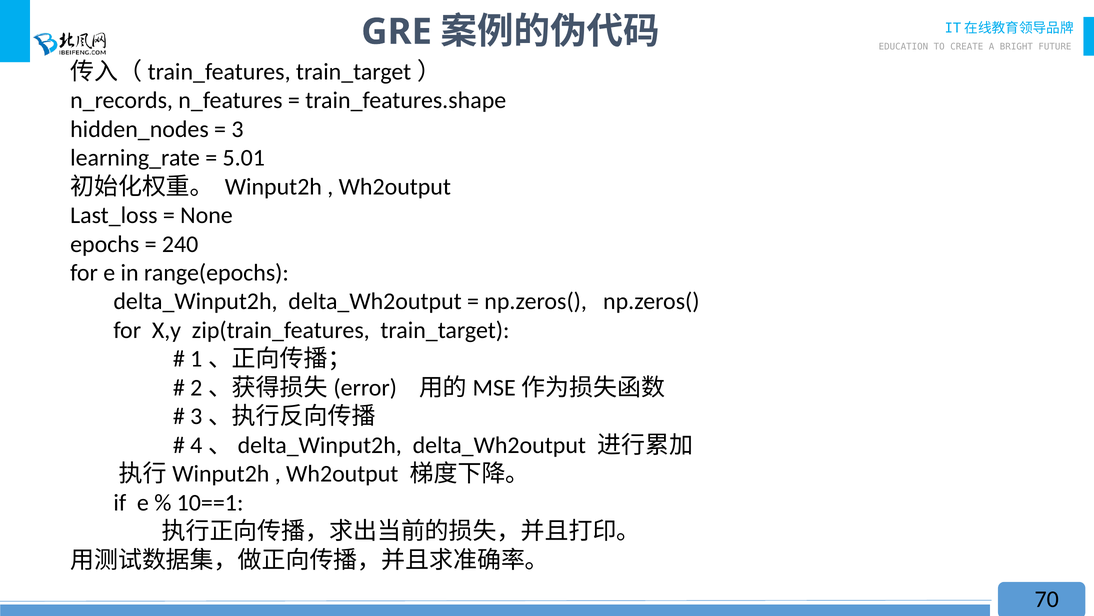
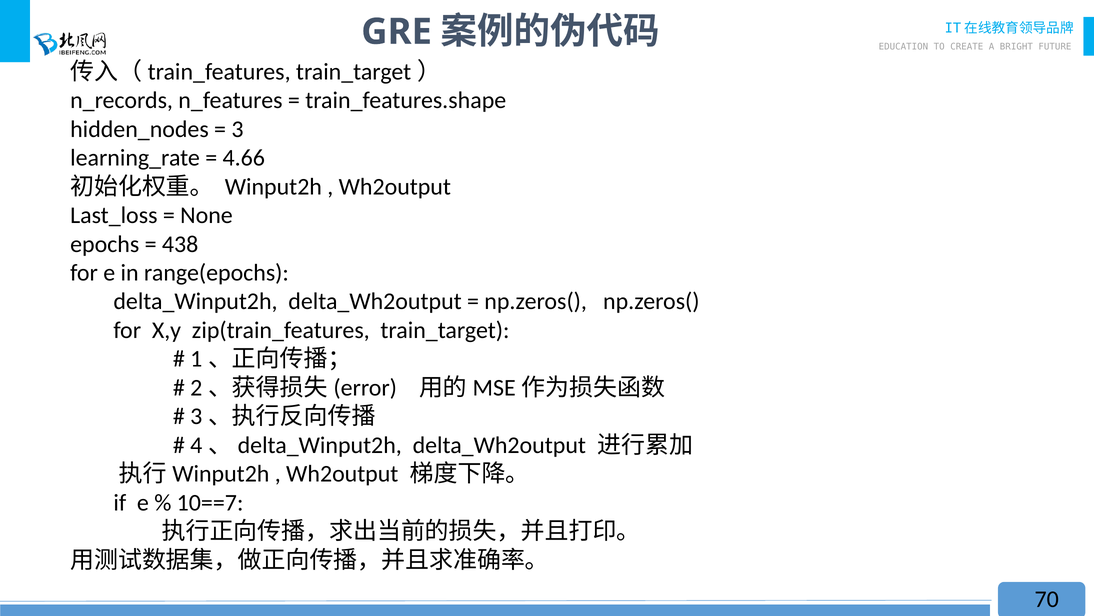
5.01: 5.01 -> 4.66
240: 240 -> 438
10==1: 10==1 -> 10==7
